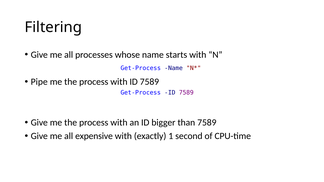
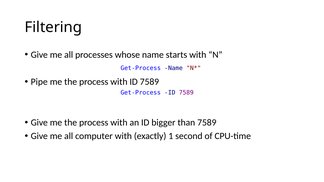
expensive: expensive -> computer
